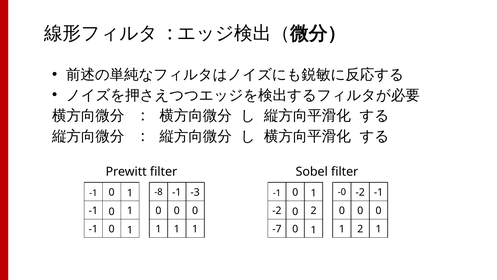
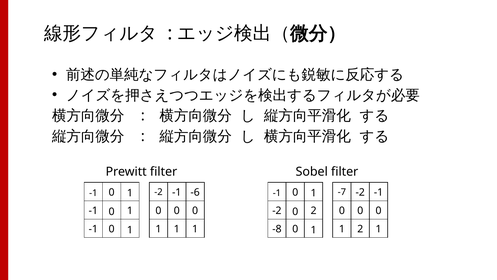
-3: -3 -> -6
-8 at (158, 192): -8 -> -2
-0: -0 -> -7
-7: -7 -> -8
